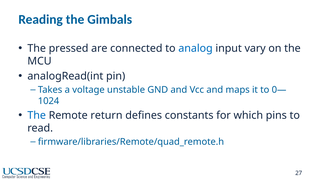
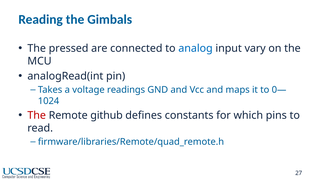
unstable: unstable -> readings
The at (37, 115) colour: blue -> red
return: return -> github
